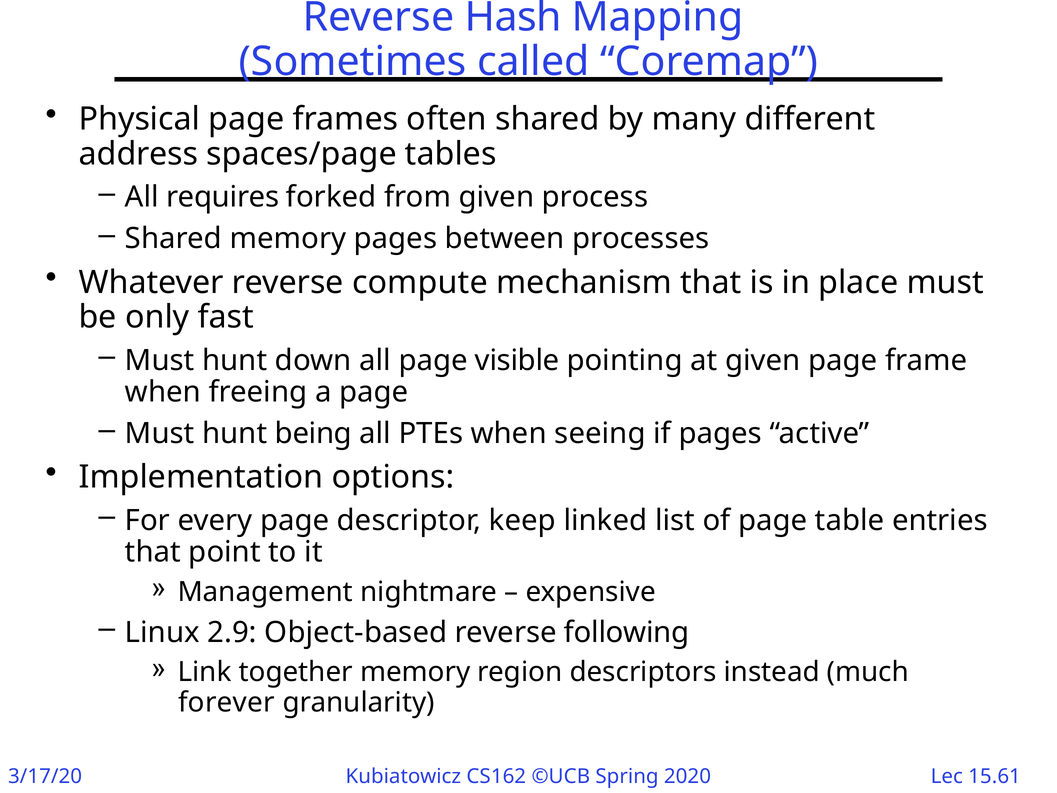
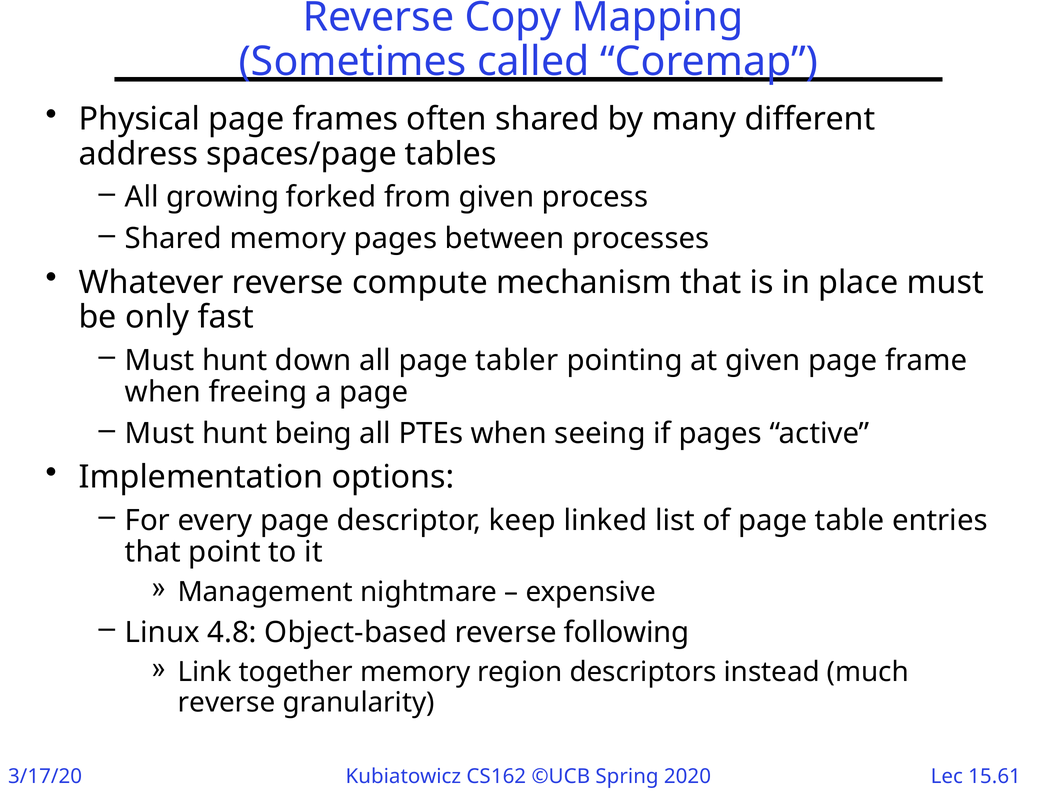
Hash: Hash -> Copy
requires: requires -> growing
visible: visible -> tabler
2.9: 2.9 -> 4.8
forever at (227, 702): forever -> reverse
